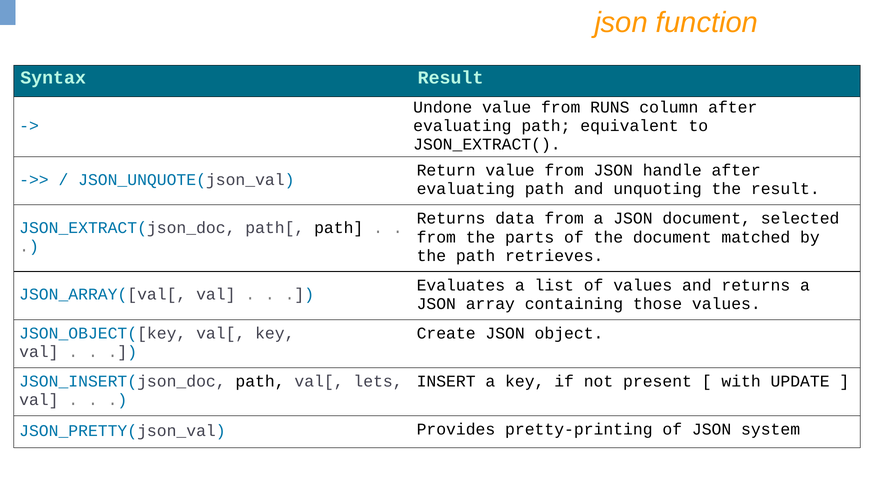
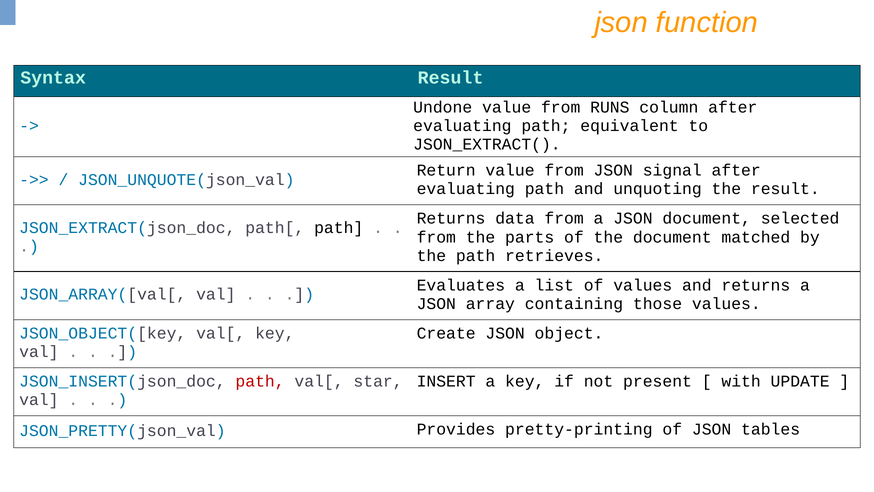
handle: handle -> signal
path at (260, 381) colour: black -> red
lets: lets -> star
system: system -> tables
